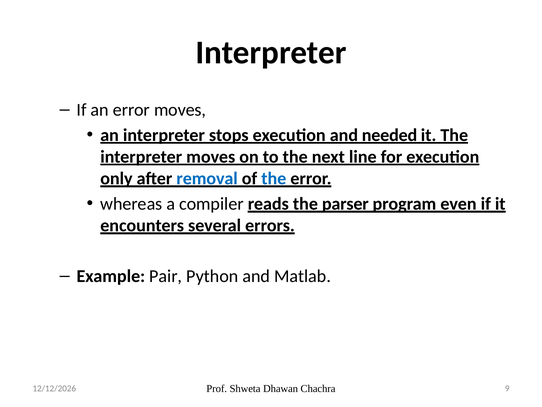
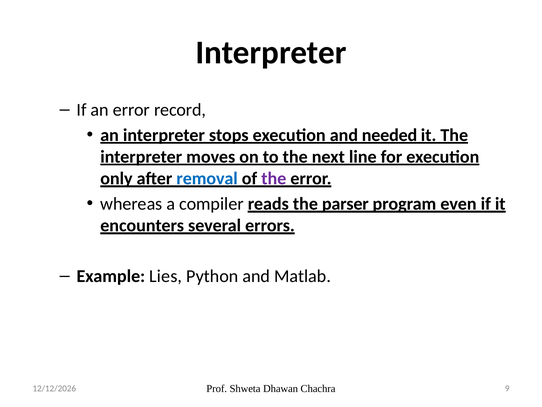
error moves: moves -> record
the at (274, 178) colour: blue -> purple
Pair: Pair -> Lies
